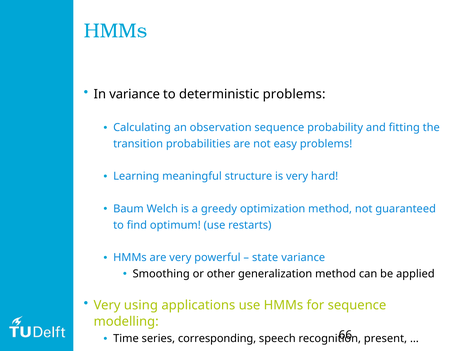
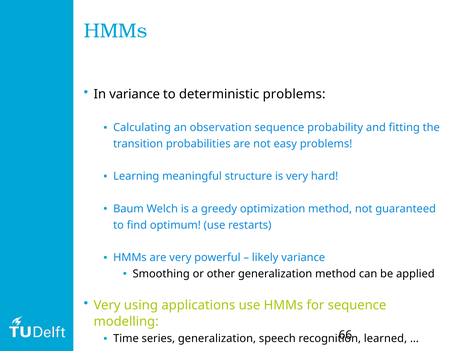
state: state -> likely
series corresponding: corresponding -> generalization
present: present -> learned
